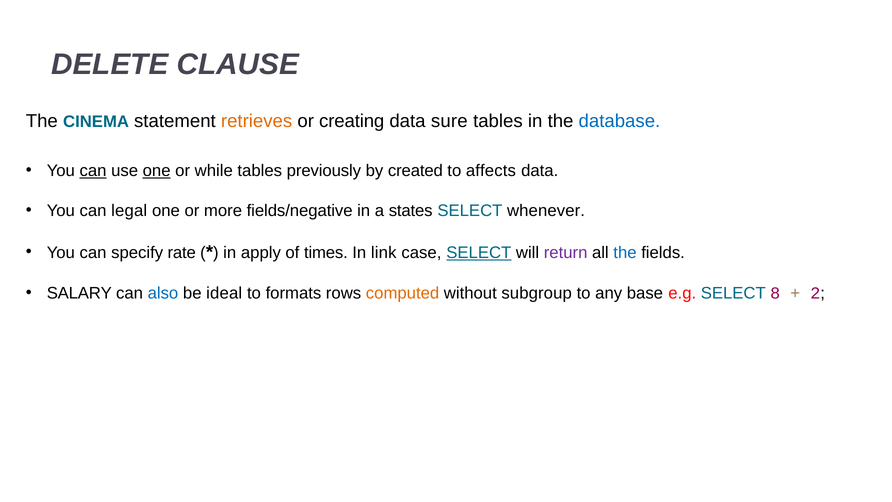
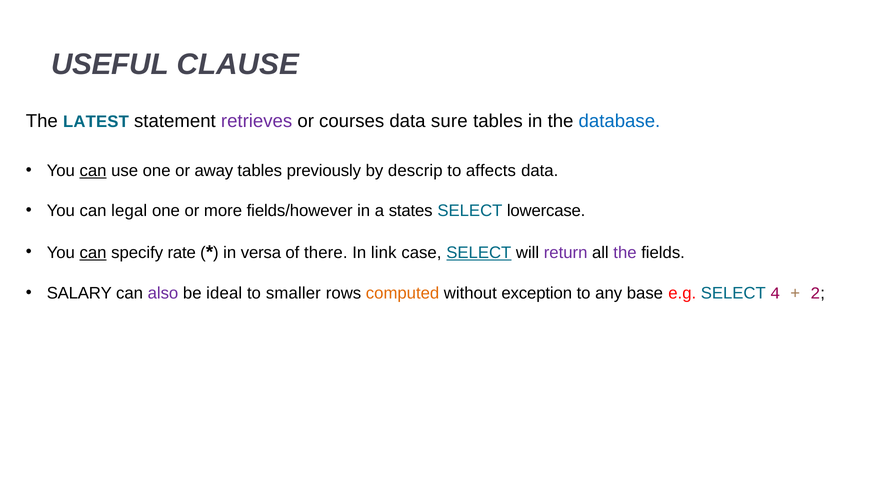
DELETE: DELETE -> USEFUL
CINEMA: CINEMA -> LATEST
retrieves colour: orange -> purple
creating: creating -> courses
one at (157, 171) underline: present -> none
while: while -> away
created: created -> descrip
fields/negative: fields/negative -> fields/however
whenever: whenever -> lowercase
can at (93, 253) underline: none -> present
apply: apply -> versa
times: times -> there
the at (625, 253) colour: blue -> purple
also colour: blue -> purple
formats: formats -> smaller
subgroup: subgroup -> exception
8: 8 -> 4
